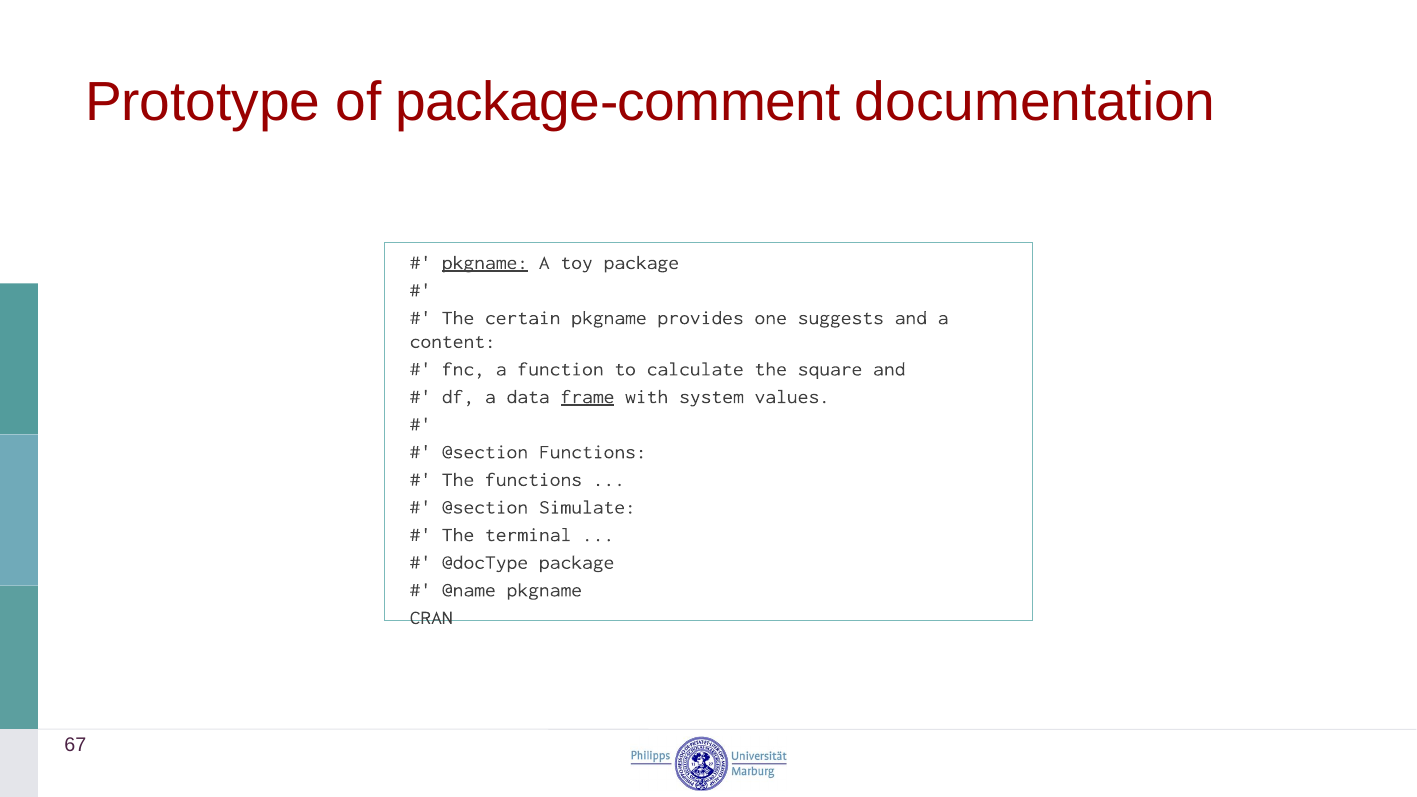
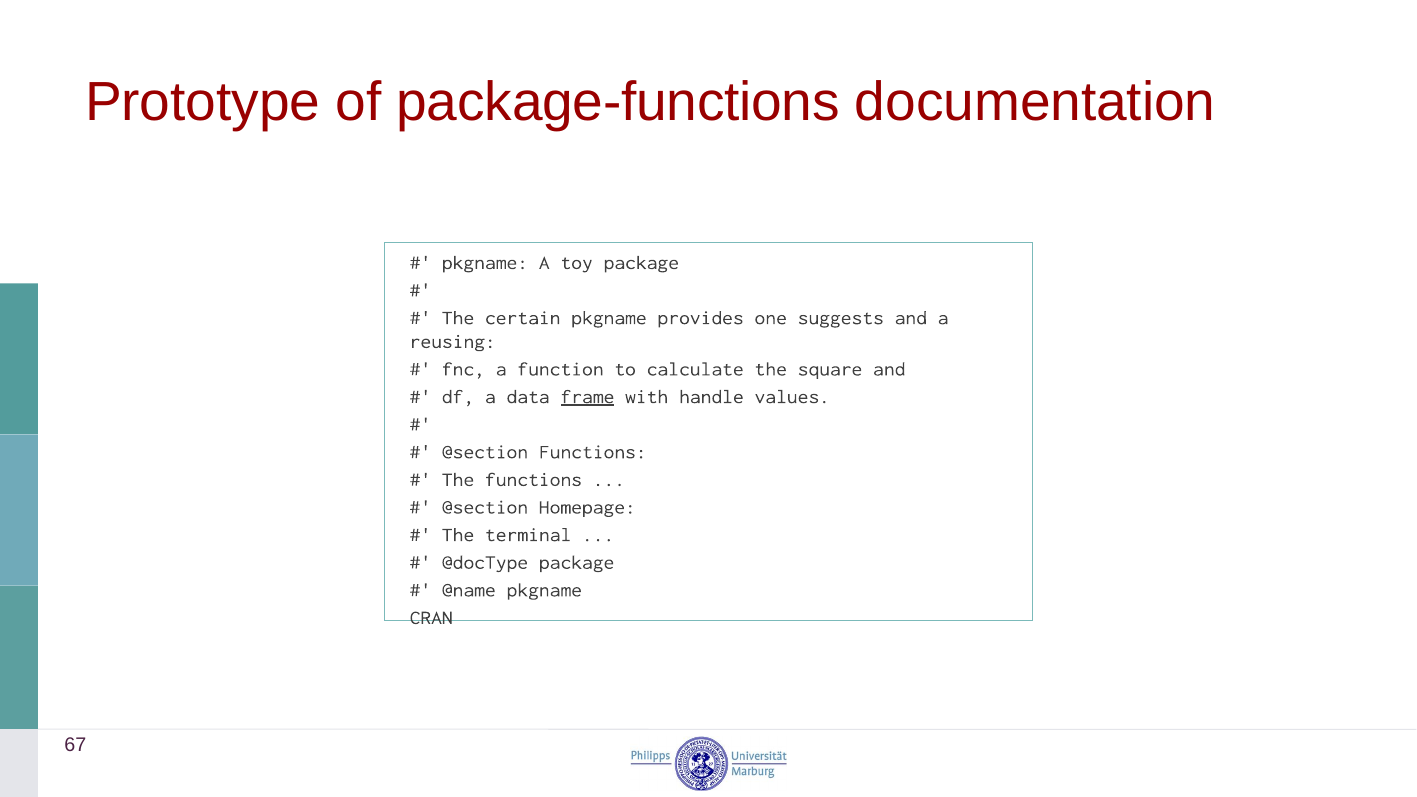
package-comment: package-comment -> package-functions
pkgname at (485, 263) underline: present -> none
content: content -> reusing
system: system -> handle
Simulate: Simulate -> Homepage
